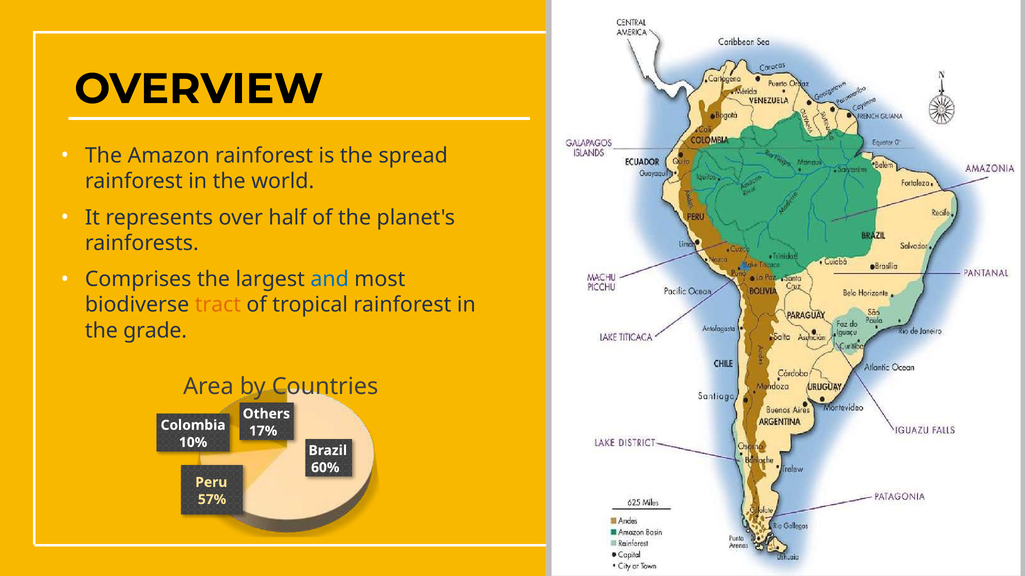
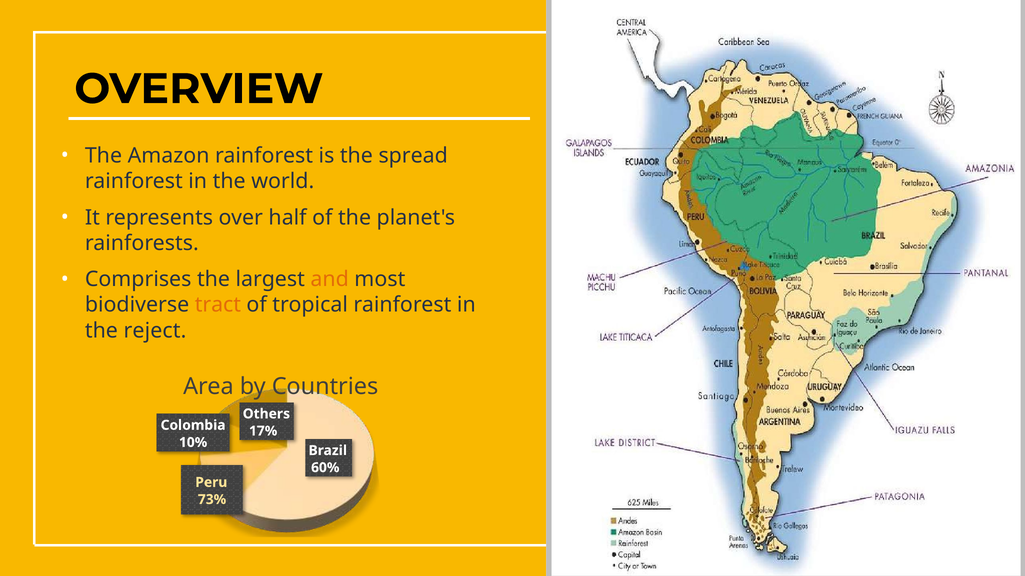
and colour: blue -> orange
grade: grade -> reject
57%: 57% -> 73%
